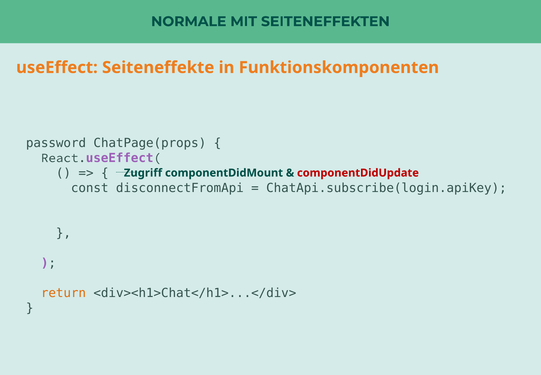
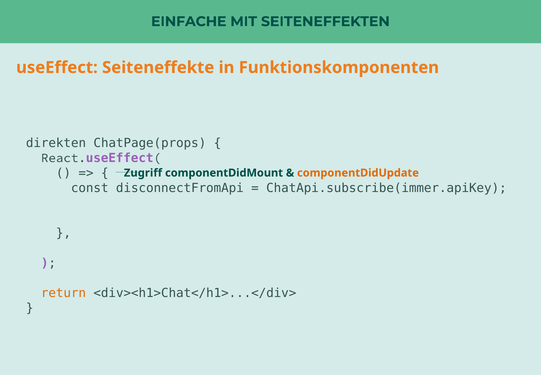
NORMALE: NORMALE -> EINFACHE
password: password -> direkten
componentDidUpdate colour: red -> orange
ChatApi.subscribe(login.apiKey: ChatApi.subscribe(login.apiKey -> ChatApi.subscribe(immer.apiKey
